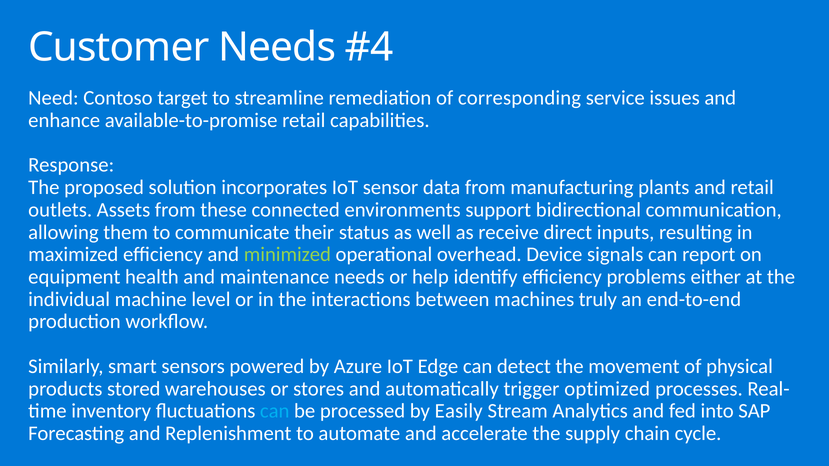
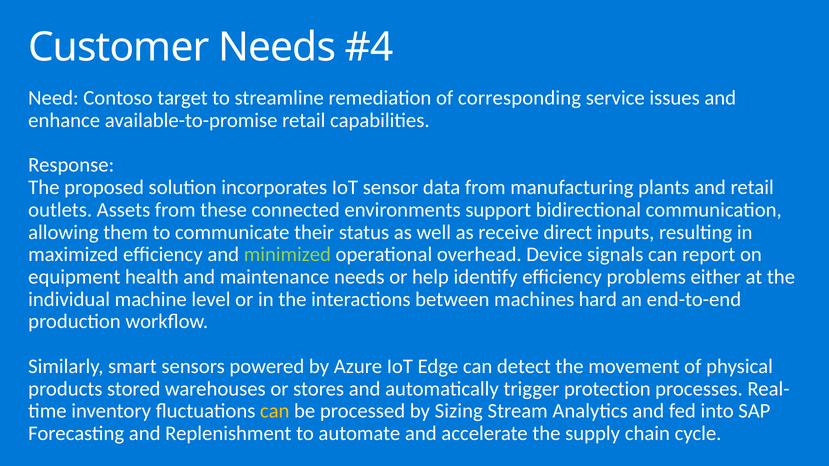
truly: truly -> hard
optimized: optimized -> protection
can at (275, 411) colour: light blue -> yellow
Easily: Easily -> Sizing
